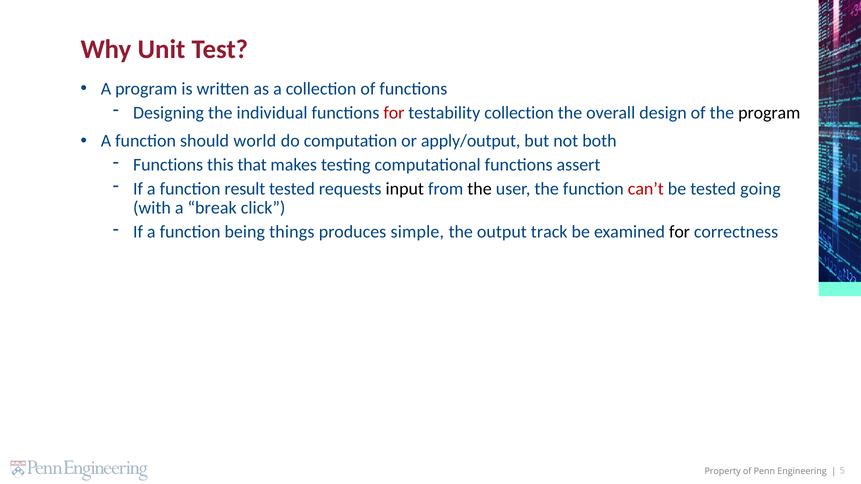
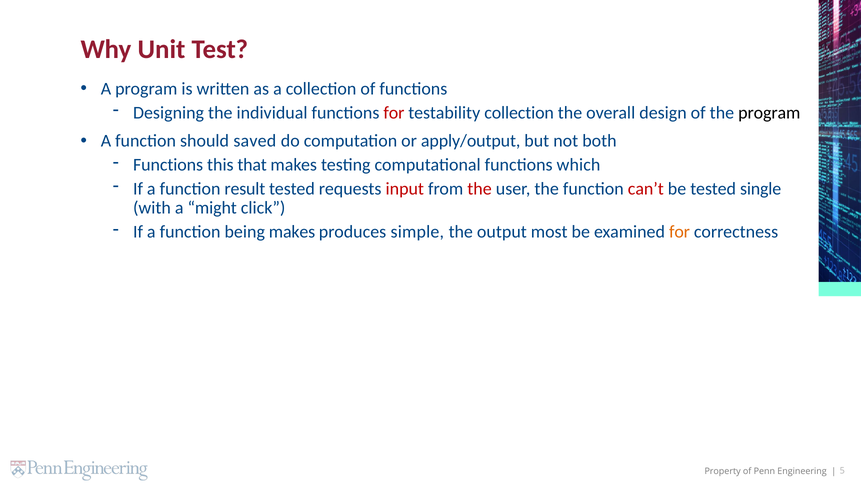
world: world -> saved
assert: assert -> which
input colour: black -> red
the at (480, 189) colour: black -> red
going: going -> single
break: break -> might
being things: things -> makes
track: track -> most
for at (680, 232) colour: black -> orange
